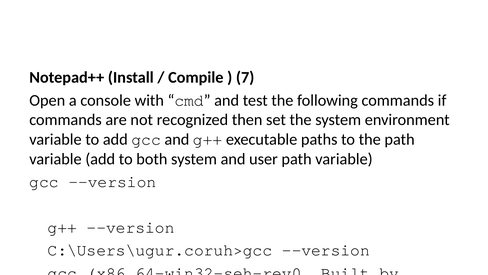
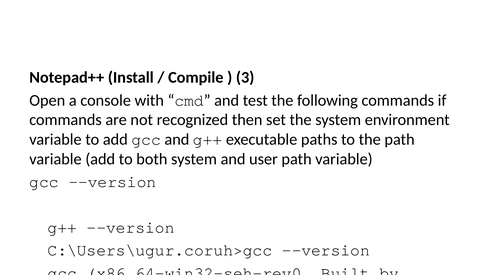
7: 7 -> 3
